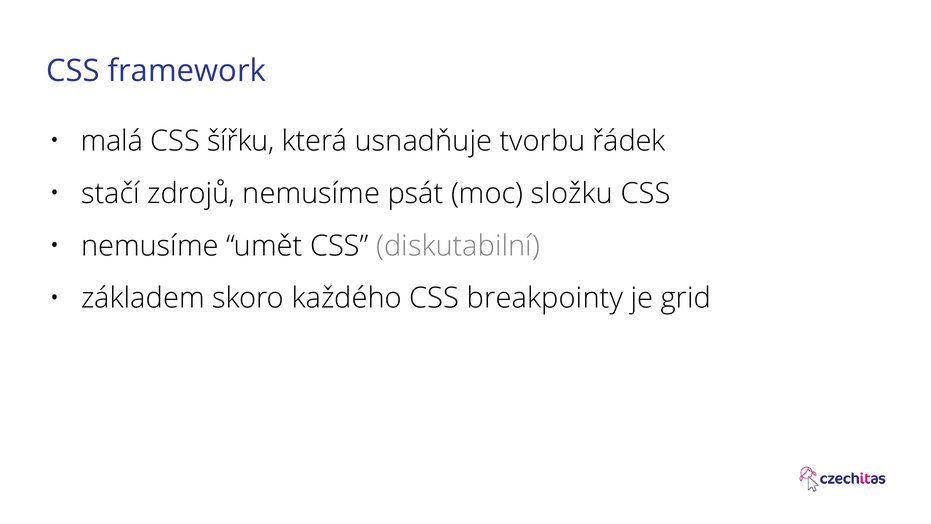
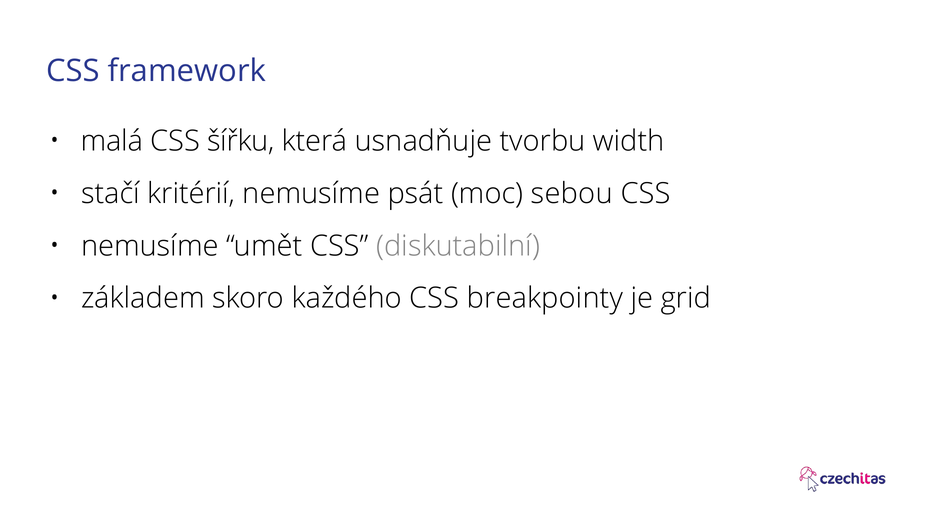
řádek: řádek -> width
zdrojů: zdrojů -> kritérií
složku: složku -> sebou
